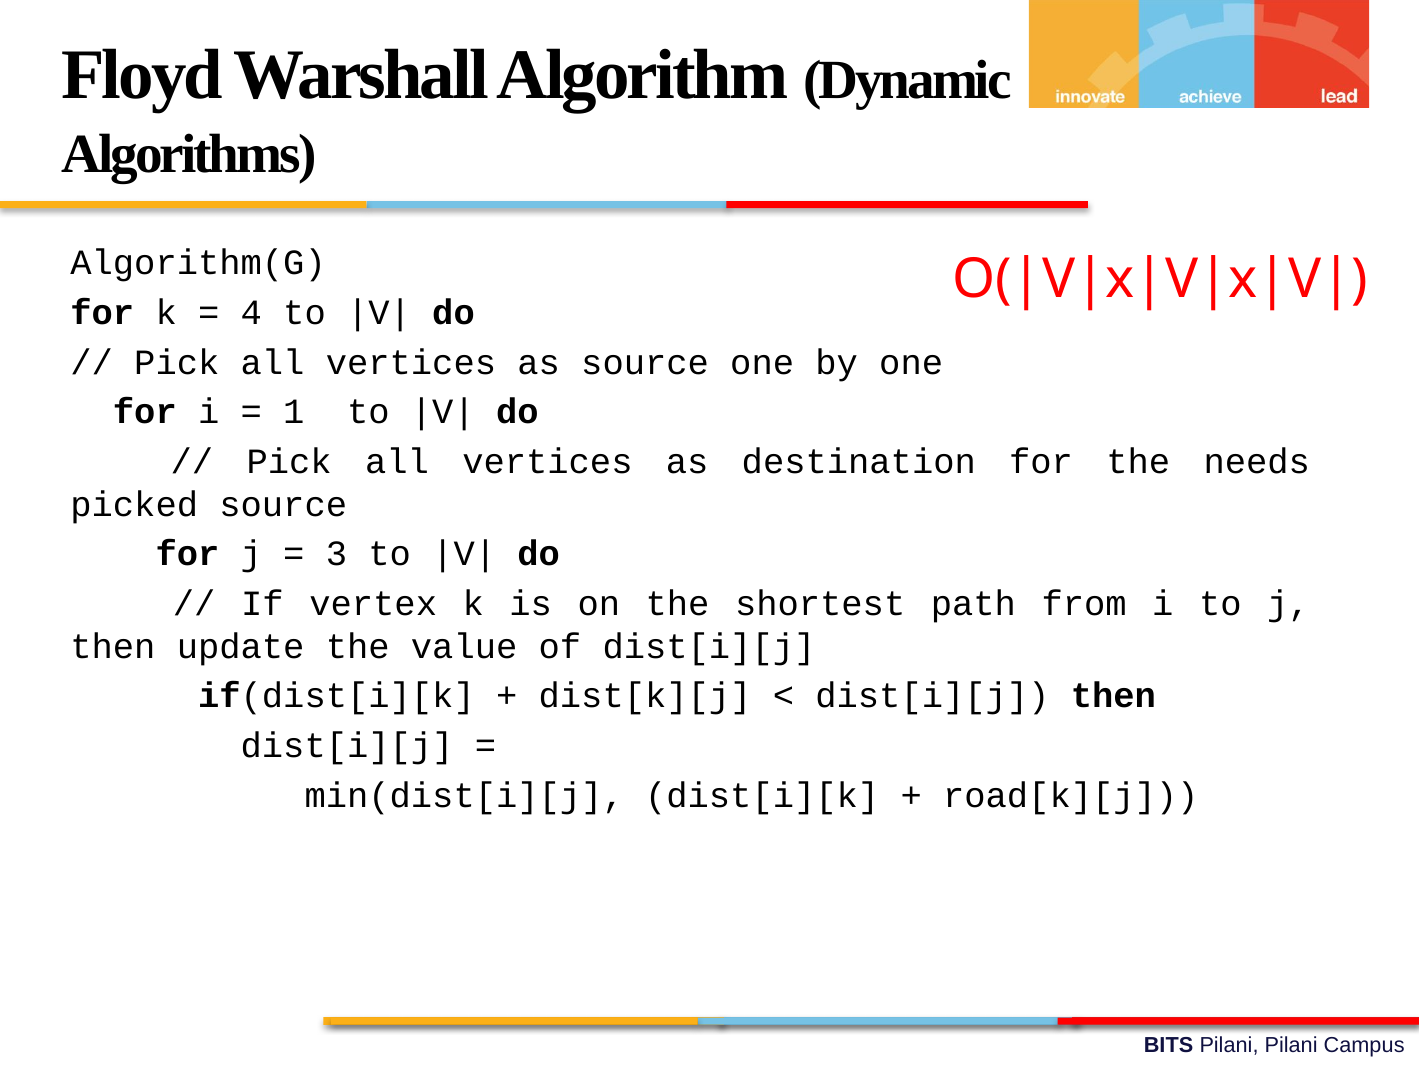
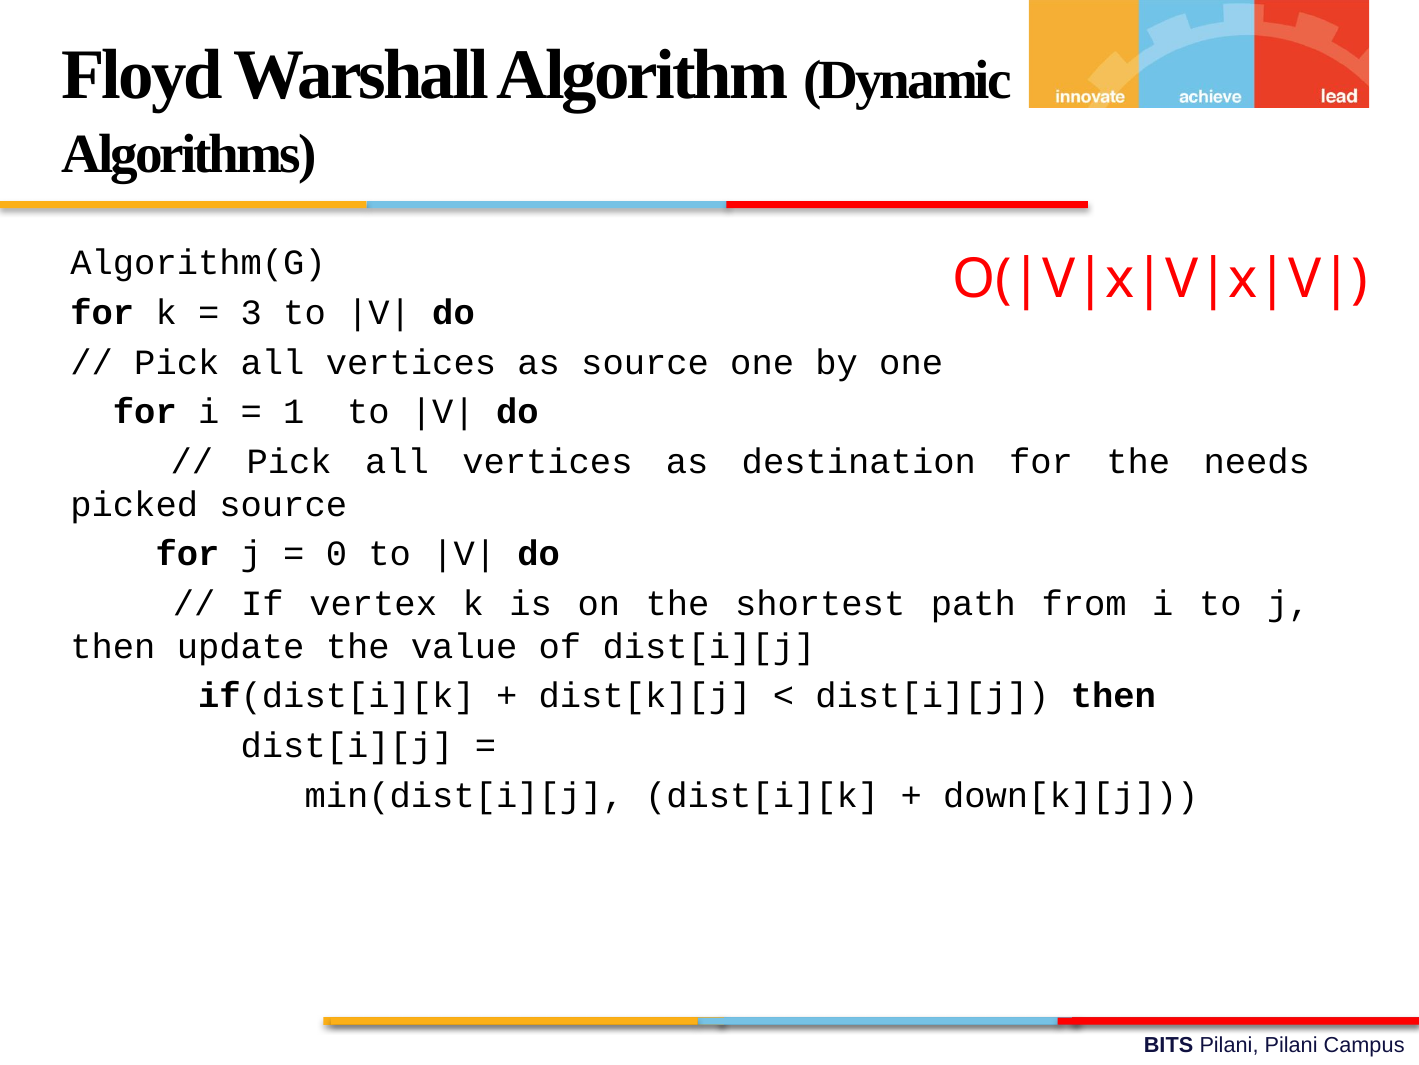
4: 4 -> 3
3: 3 -> 0
road[k][j: road[k][j -> down[k][j
